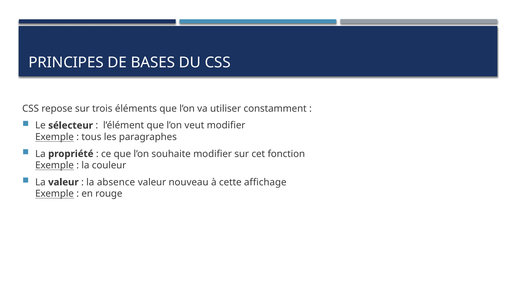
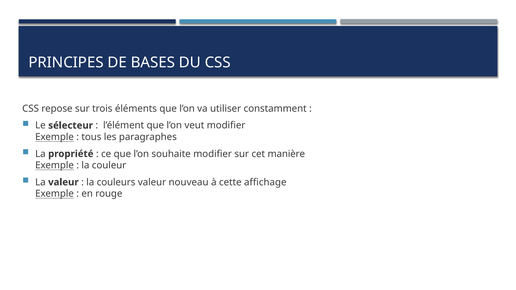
fonction: fonction -> manière
absence: absence -> couleurs
